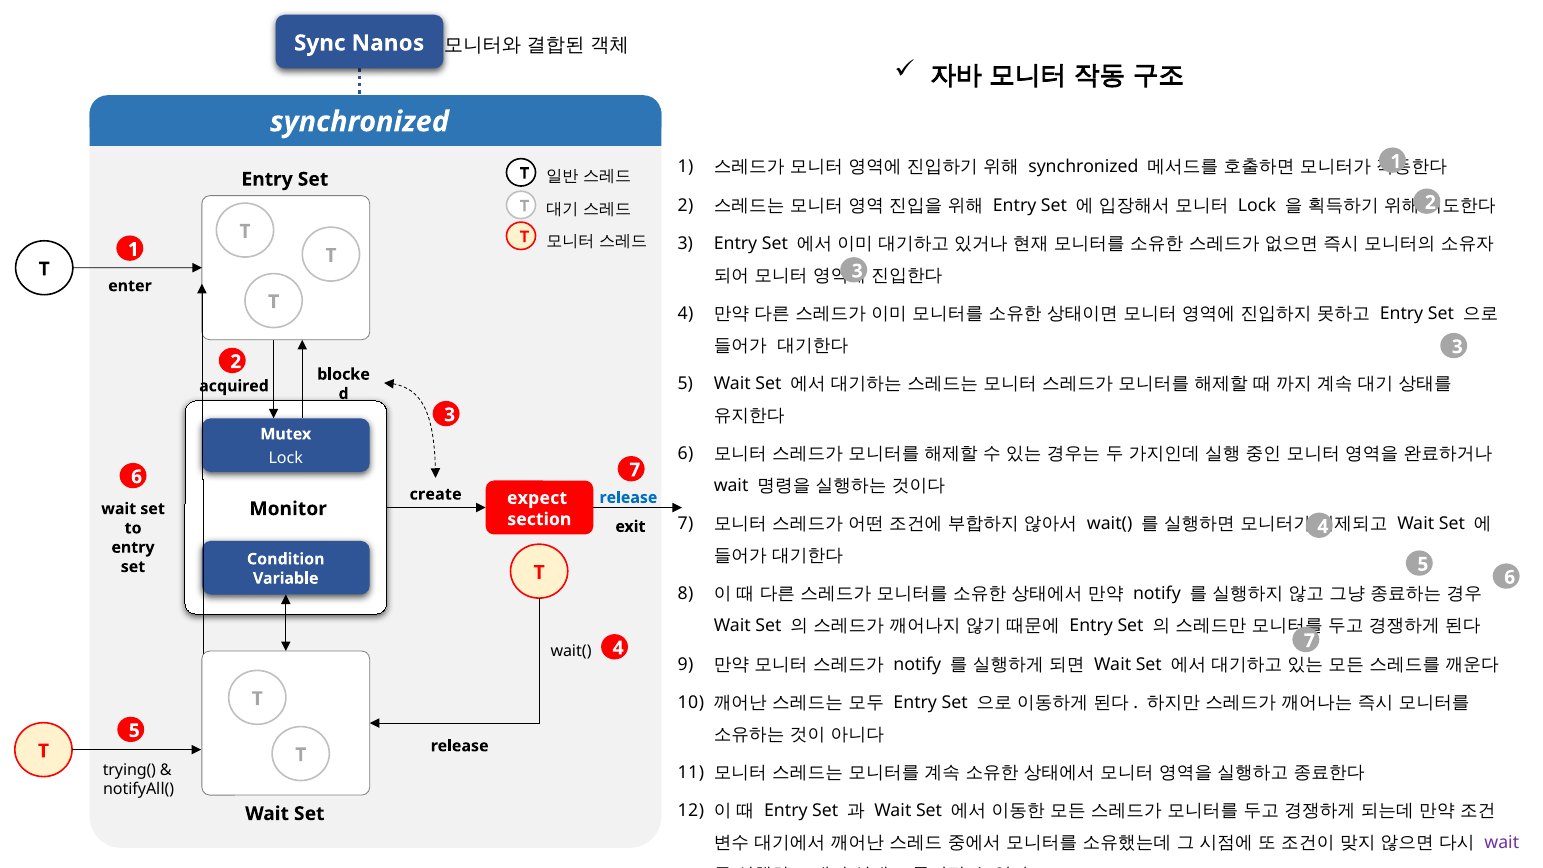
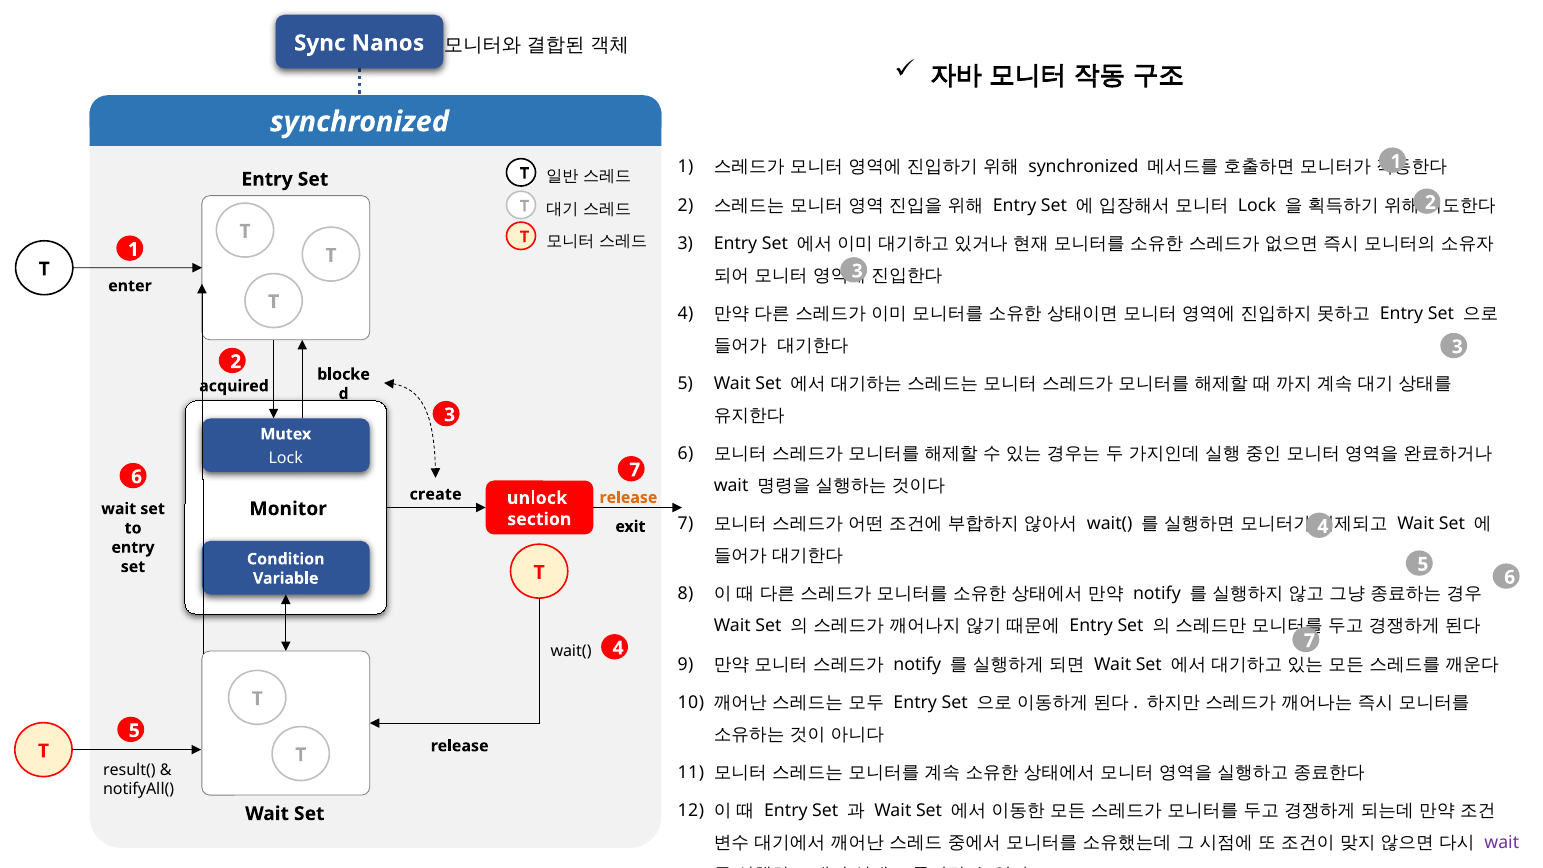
release at (628, 498) colour: blue -> orange
expect: expect -> unlock
trying(: trying( -> result(
